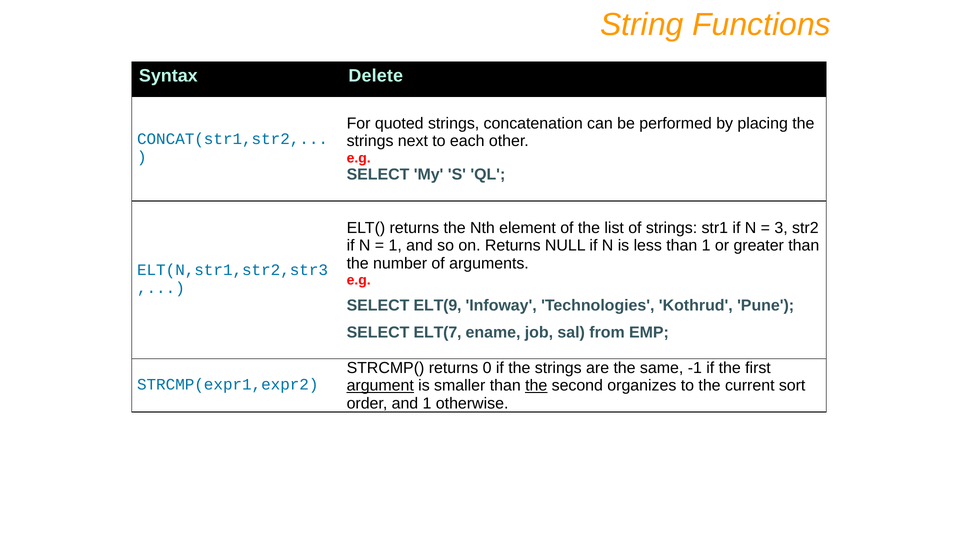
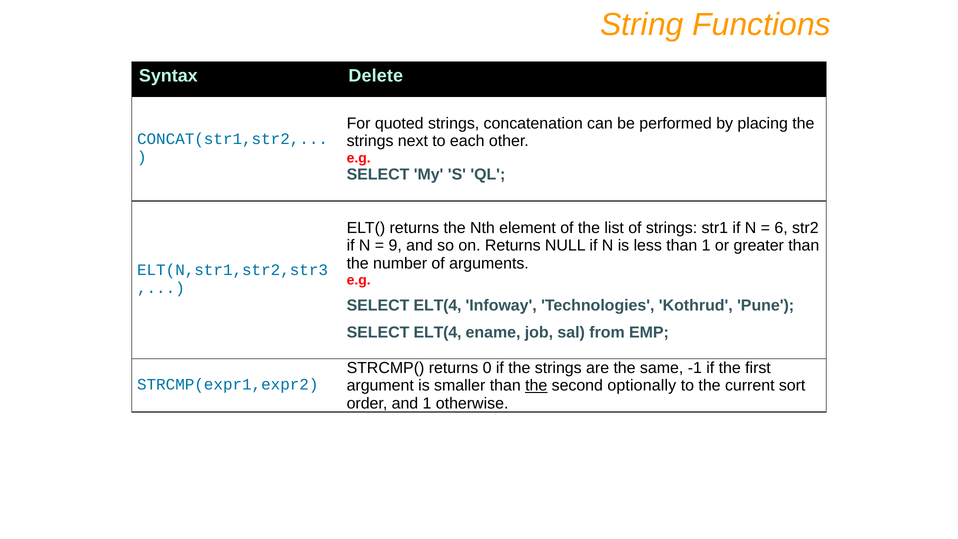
3: 3 -> 6
1 at (395, 246): 1 -> 9
ELT(9 at (438, 306): ELT(9 -> ELT(4
ELT(7 at (438, 332): ELT(7 -> ELT(4
argument underline: present -> none
organizes: organizes -> optionally
